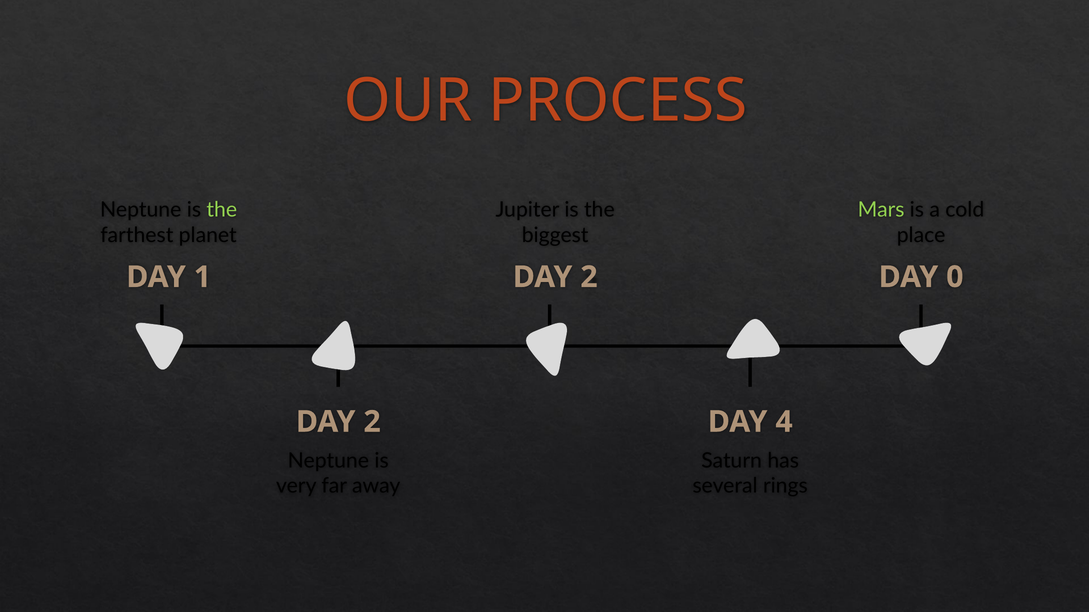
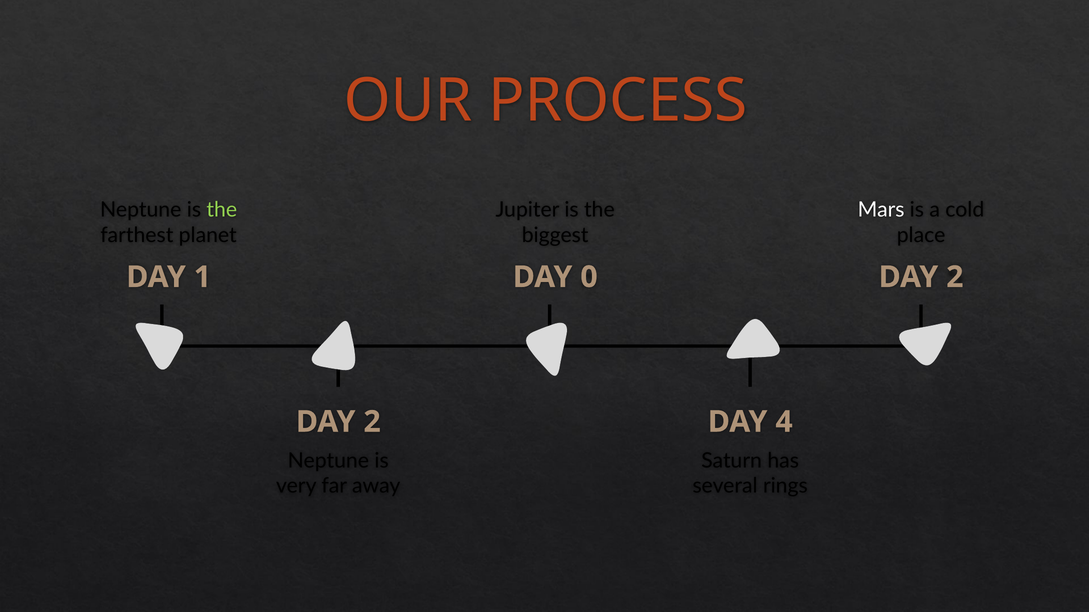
Mars colour: light green -> white
2 at (589, 277): 2 -> 0
0 at (955, 277): 0 -> 2
